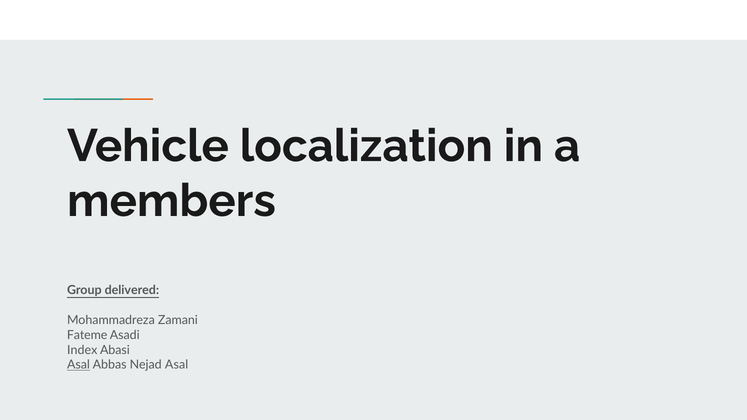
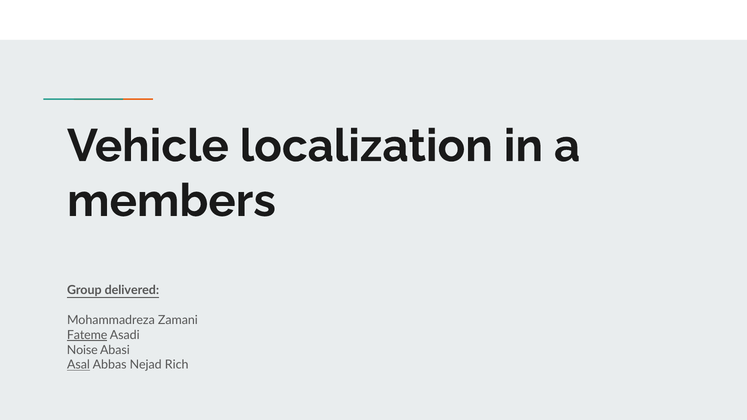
Fateme underline: none -> present
Index: Index -> Noise
Nejad Asal: Asal -> Rich
